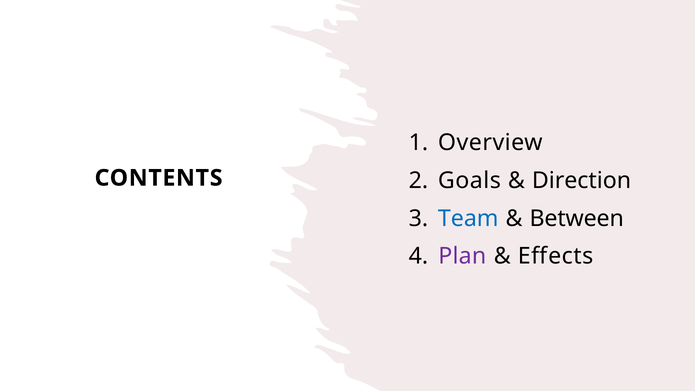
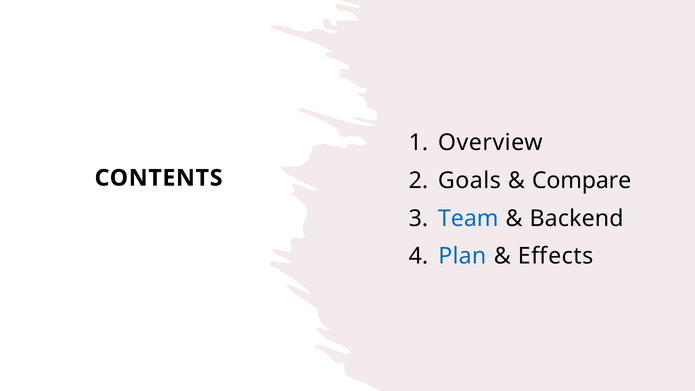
Direction: Direction -> Compare
Between: Between -> Backend
Plan colour: purple -> blue
